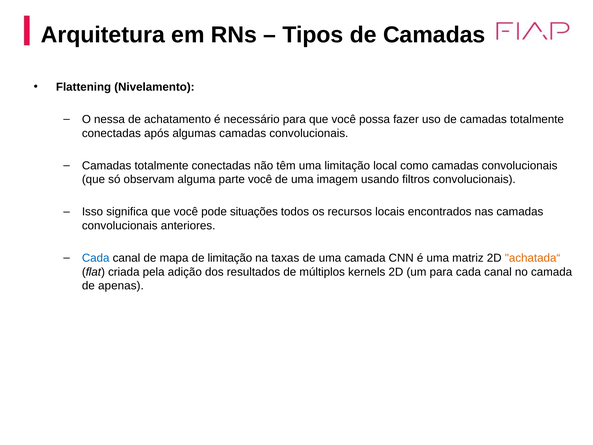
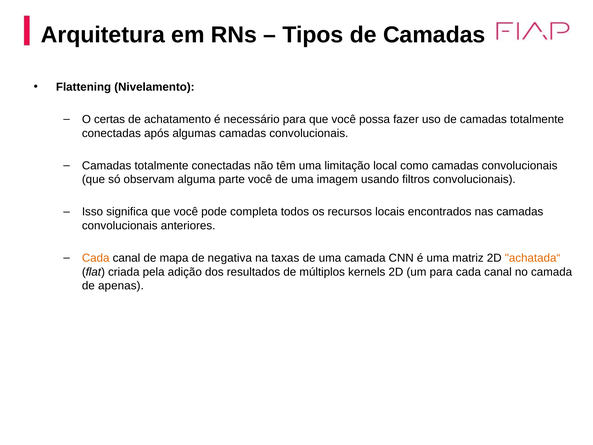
nessa: nessa -> certas
situações: situações -> completa
Cada at (96, 258) colour: blue -> orange
de limitação: limitação -> negativa
